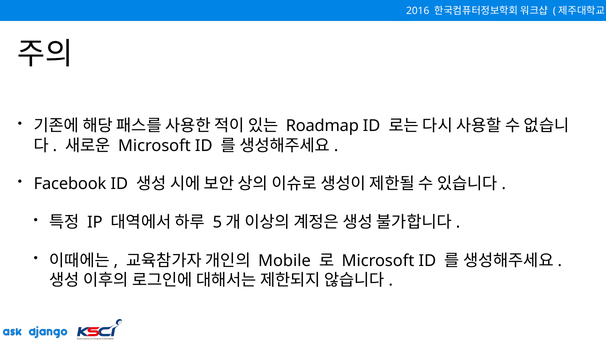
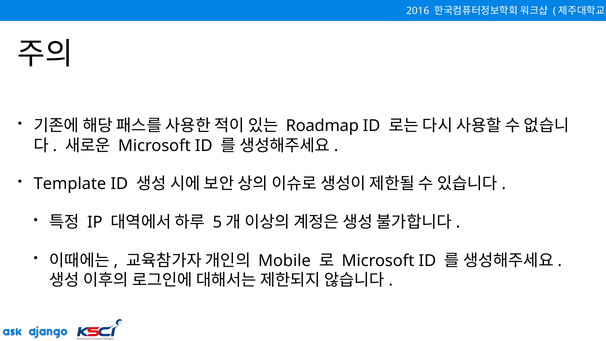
Facebook: Facebook -> Template
